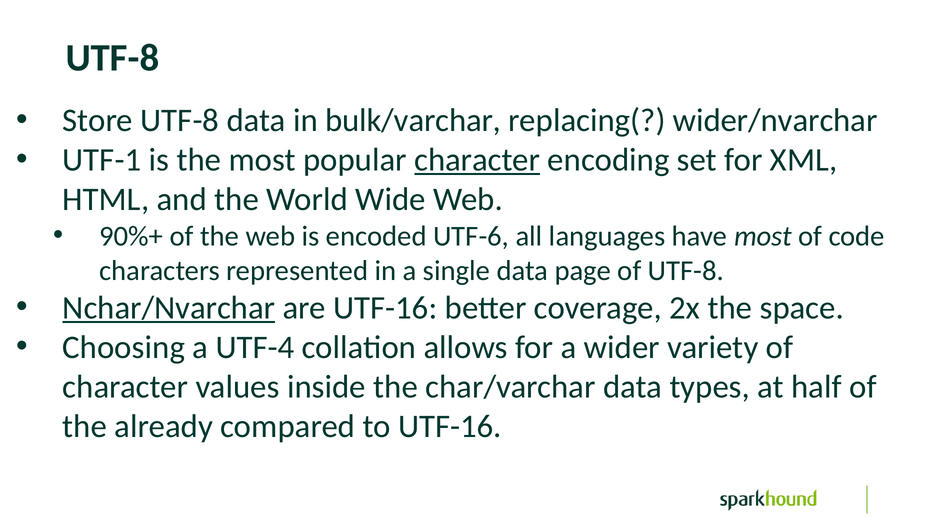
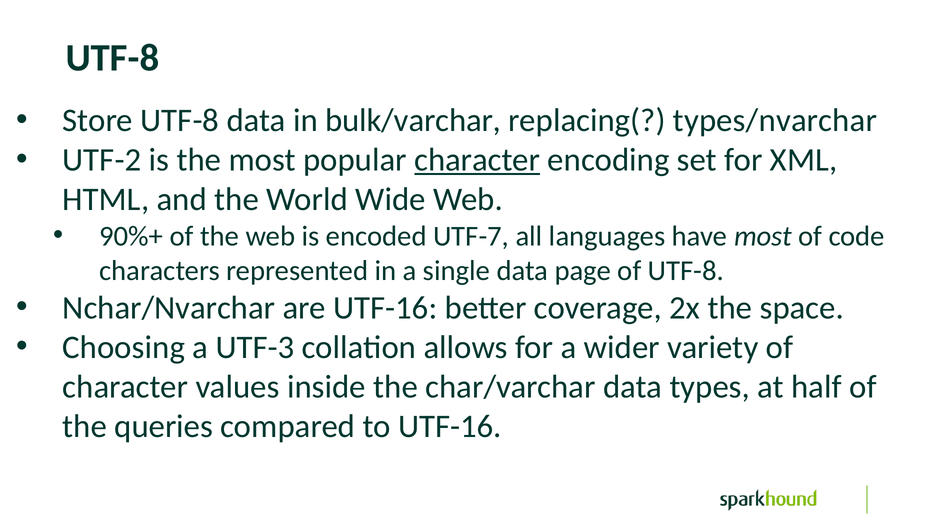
wider/nvarchar: wider/nvarchar -> types/nvarchar
UTF-1: UTF-1 -> UTF-2
UTF-6: UTF-6 -> UTF-7
Nchar/Nvarchar underline: present -> none
UTF-4: UTF-4 -> UTF-3
already: already -> queries
